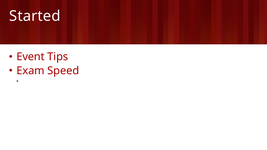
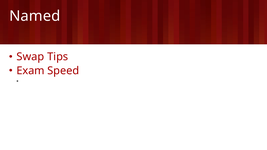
Started: Started -> Named
Event: Event -> Swap
